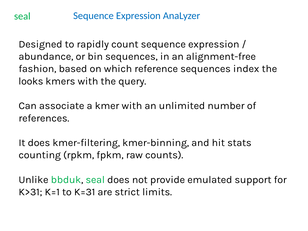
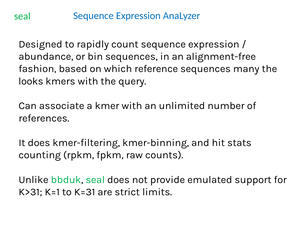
index: index -> many
